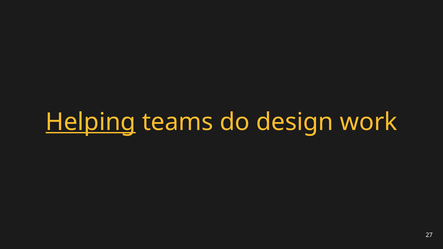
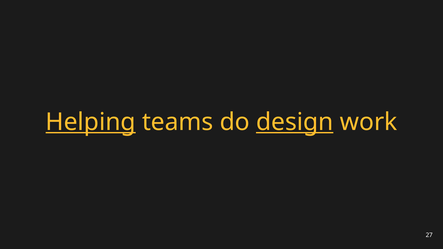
design underline: none -> present
